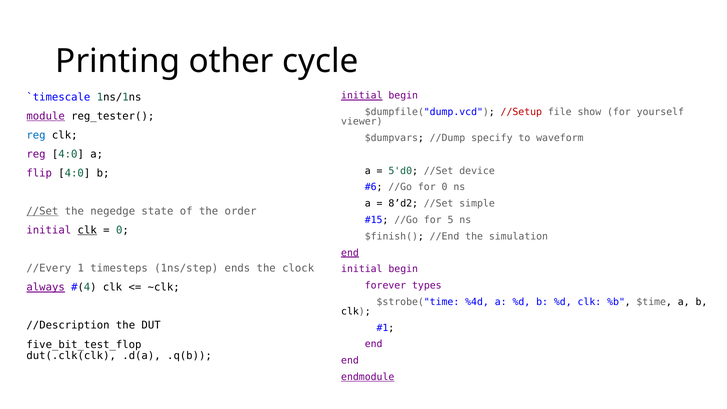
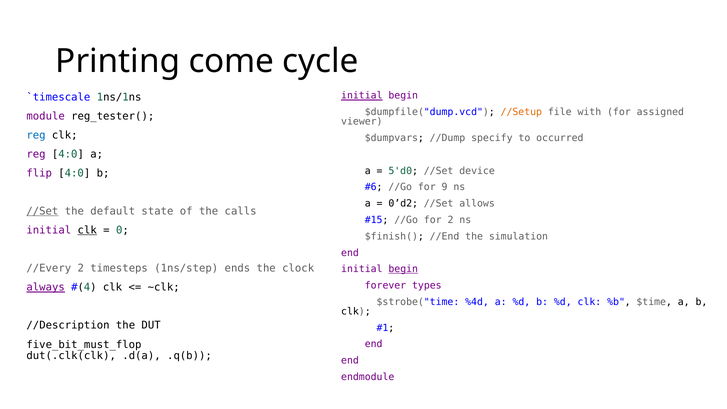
other: other -> come
//Setup colour: red -> orange
show: show -> with
yourself: yourself -> assigned
module underline: present -> none
waveform: waveform -> occurred
for 0: 0 -> 9
8’d2: 8’d2 -> 0’d2
simple: simple -> allows
negedge: negedge -> default
order: order -> calls
for 5: 5 -> 2
end at (350, 253) underline: present -> none
//Every 1: 1 -> 2
begin at (403, 269) underline: none -> present
five_bit_test_flop: five_bit_test_flop -> five_bit_must_flop
endmodule underline: present -> none
